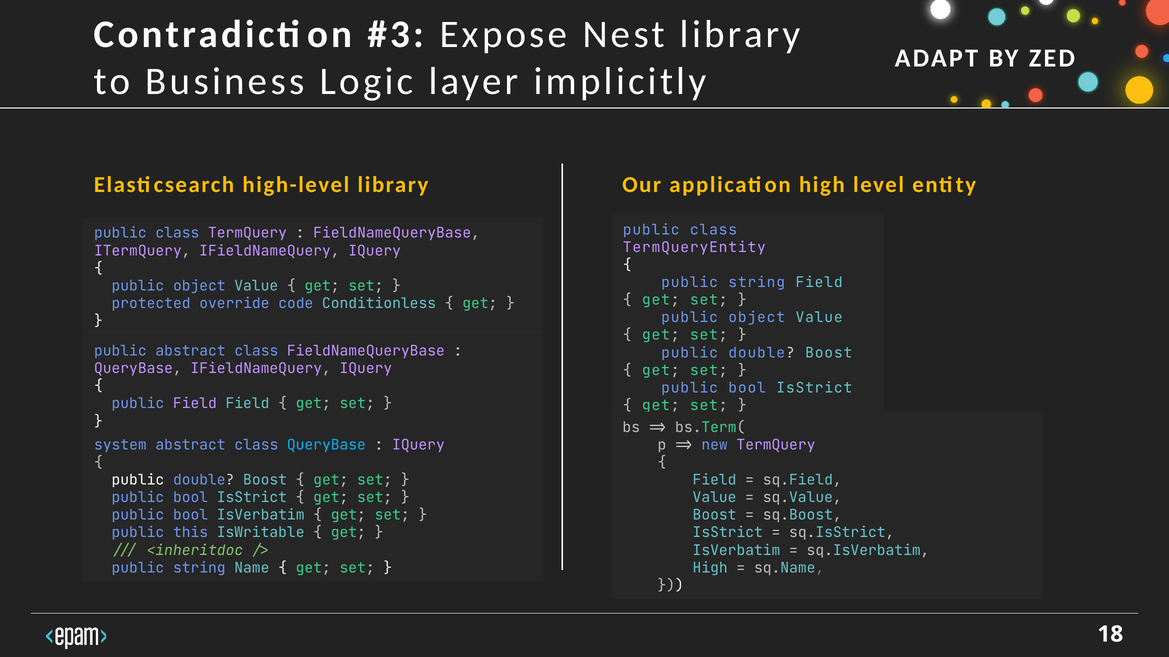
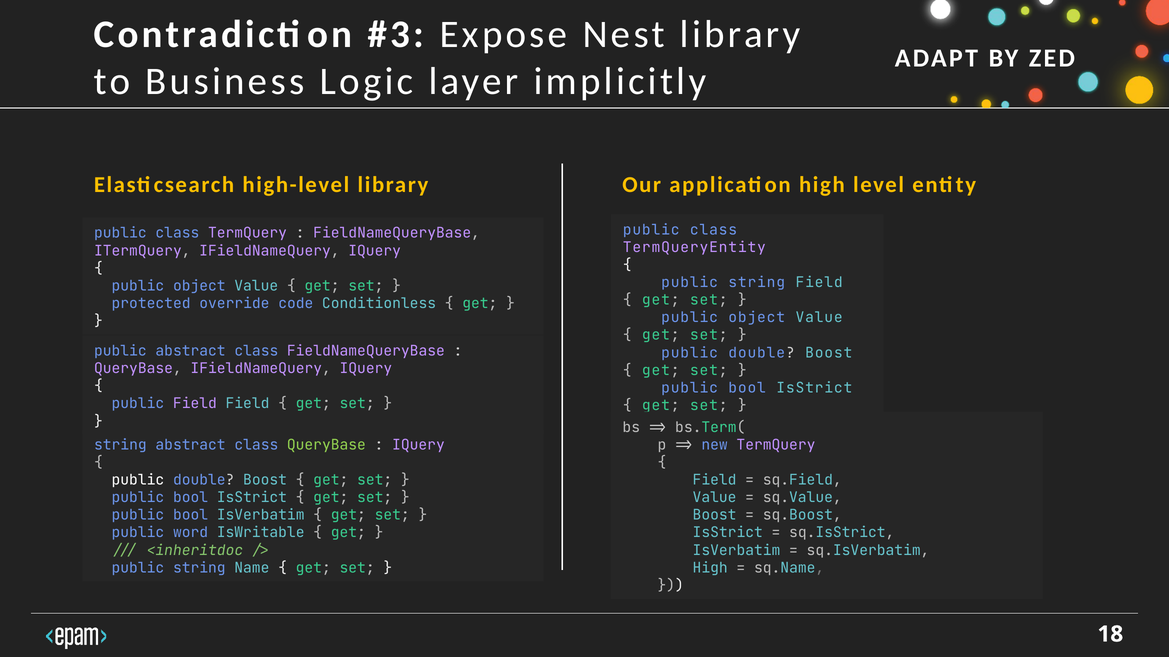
system at (120, 445): system -> string
QueryBase at (326, 445) colour: light blue -> light green
this: this -> word
